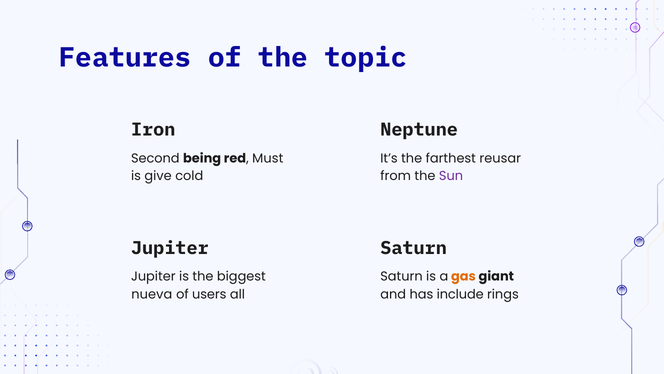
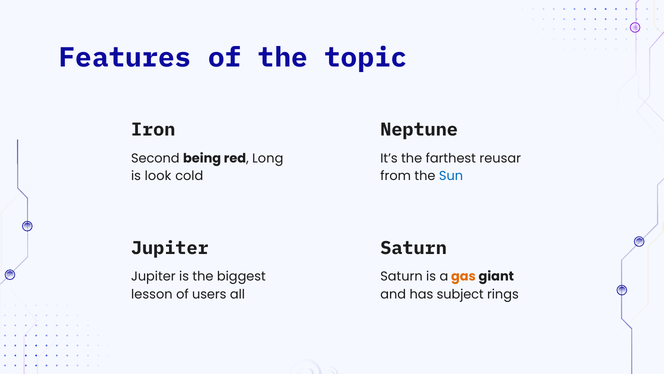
Must: Must -> Long
give: give -> look
Sun colour: purple -> blue
nueva: nueva -> lesson
include: include -> subject
